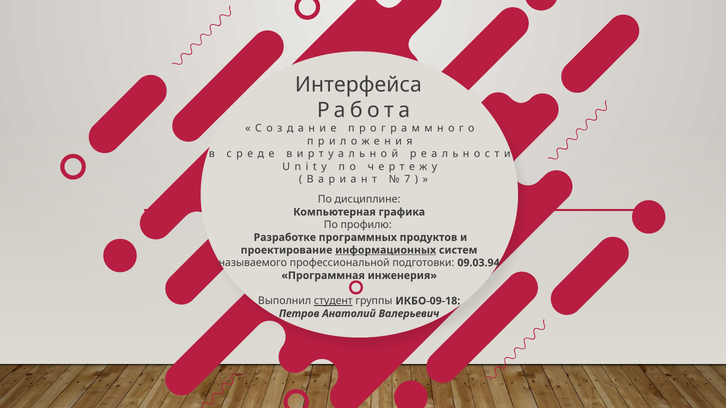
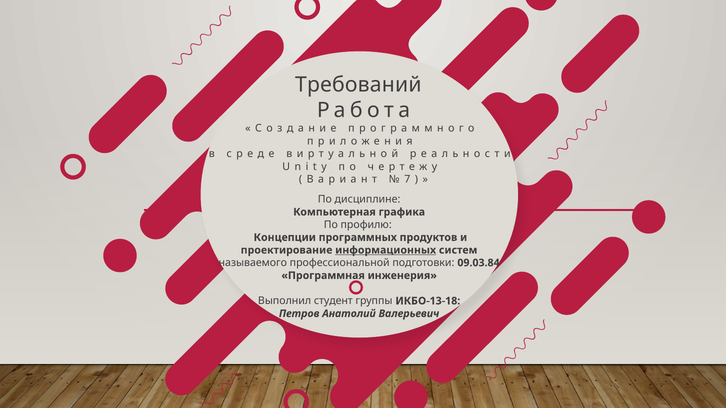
Интерфейса: Интерфейса -> Требований
Разработке: Разработке -> Концепции
09.03.94: 09.03.94 -> 09.03.84
студент underline: present -> none
ИКБО-09-18: ИКБО-09-18 -> ИКБО-13-18
